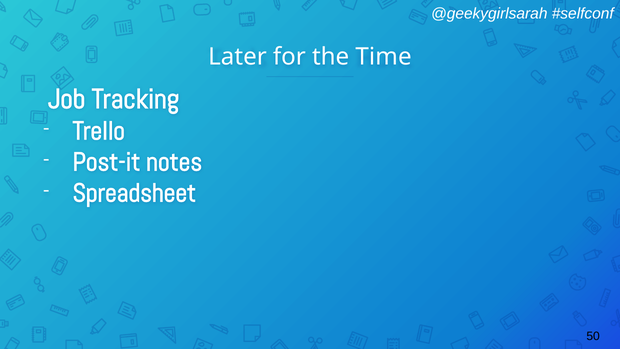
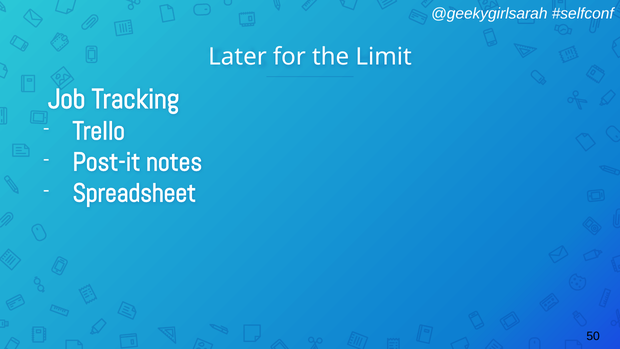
Time: Time -> Limit
